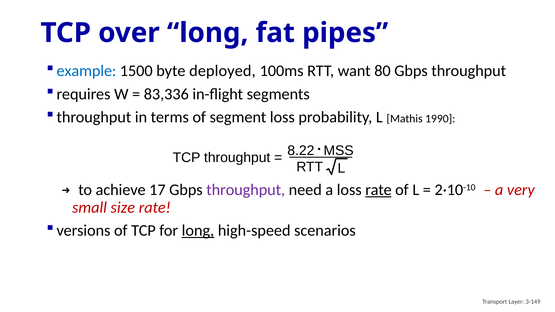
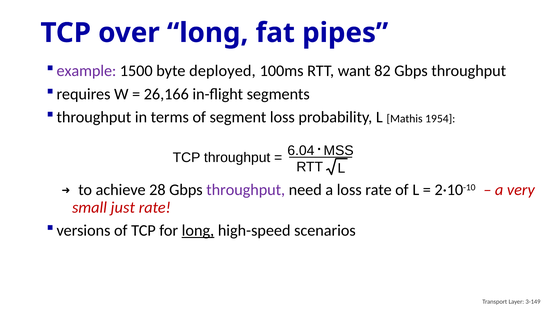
example colour: blue -> purple
80: 80 -> 82
83,336: 83,336 -> 26,166
1990: 1990 -> 1954
8.22: 8.22 -> 6.04
17: 17 -> 28
rate at (378, 190) underline: present -> none
size: size -> just
